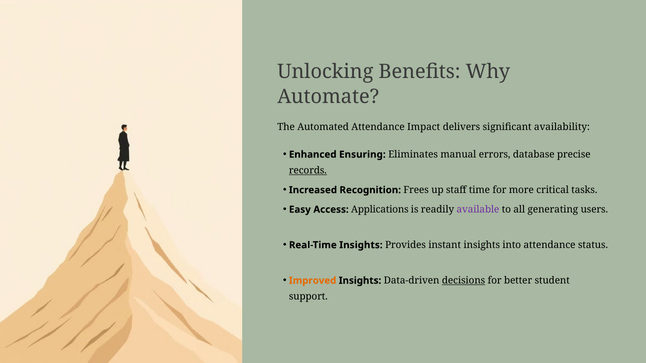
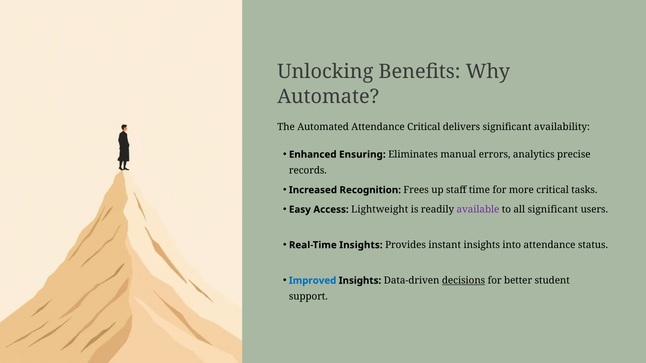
Attendance Impact: Impact -> Critical
database: database -> analytics
records underline: present -> none
Applications: Applications -> Lightweight
all generating: generating -> significant
Improved colour: orange -> blue
